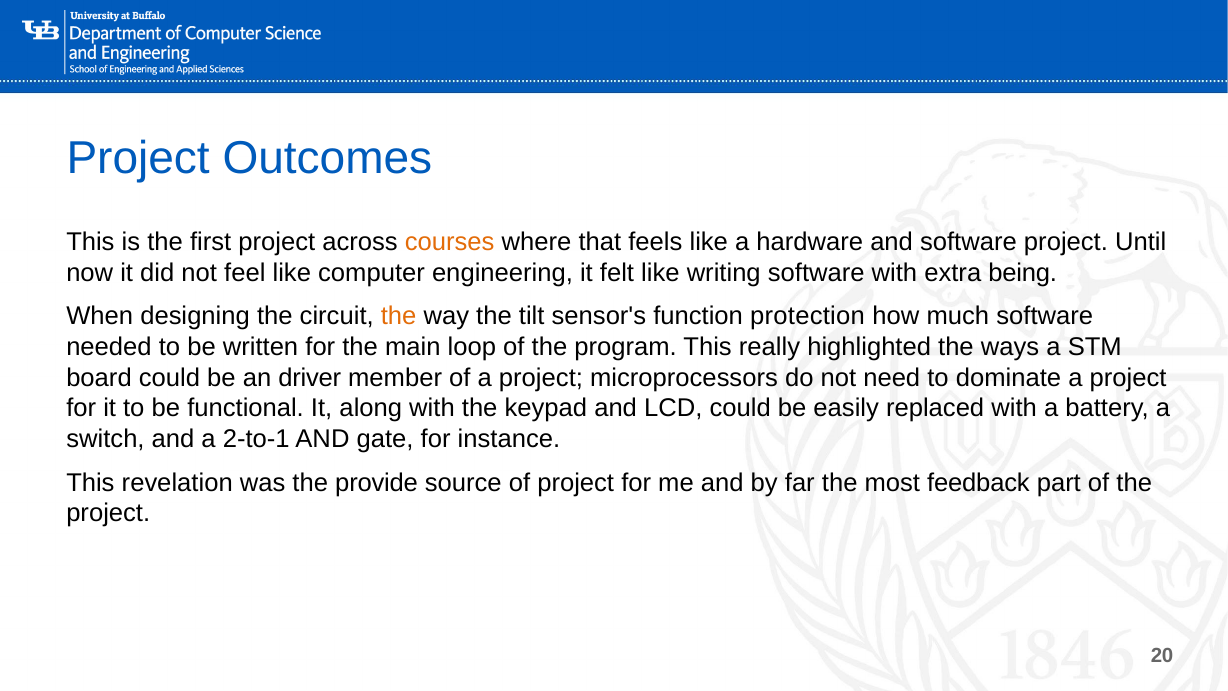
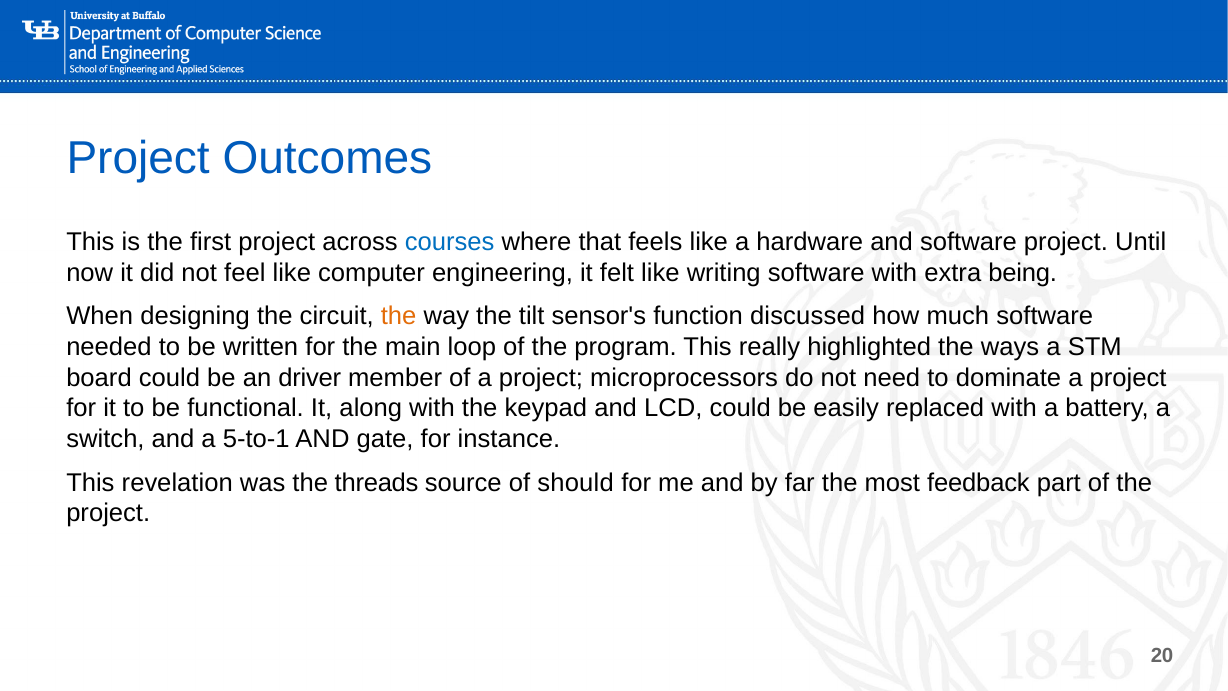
courses colour: orange -> blue
protection: protection -> discussed
2-to-1: 2-to-1 -> 5-to-1
provide: provide -> threads
of project: project -> should
